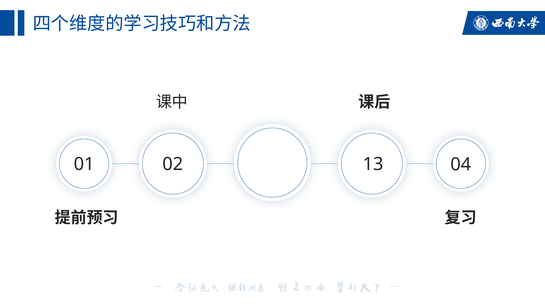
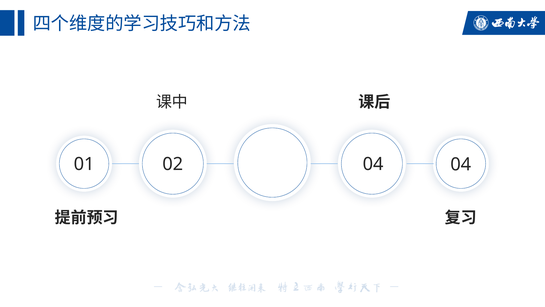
02 13: 13 -> 04
